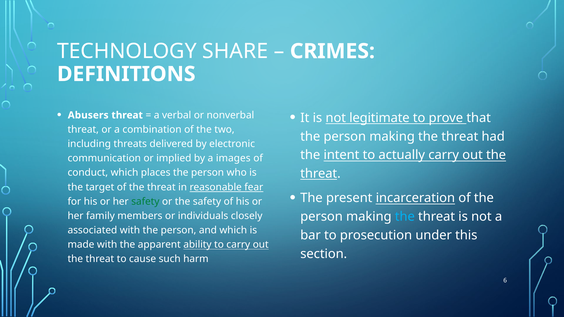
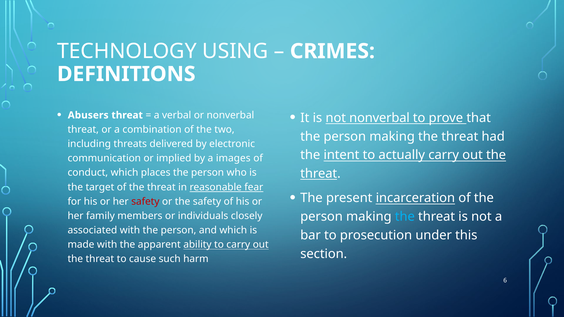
SHARE: SHARE -> USING
not legitimate: legitimate -> nonverbal
safety at (145, 202) colour: green -> red
